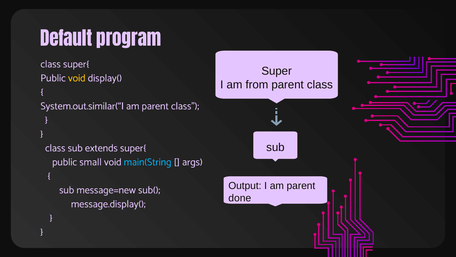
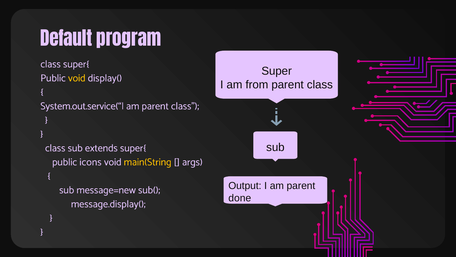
System.out.similar(“I: System.out.similar(“I -> System.out.service(“I
small: small -> icons
main(String colour: light blue -> yellow
